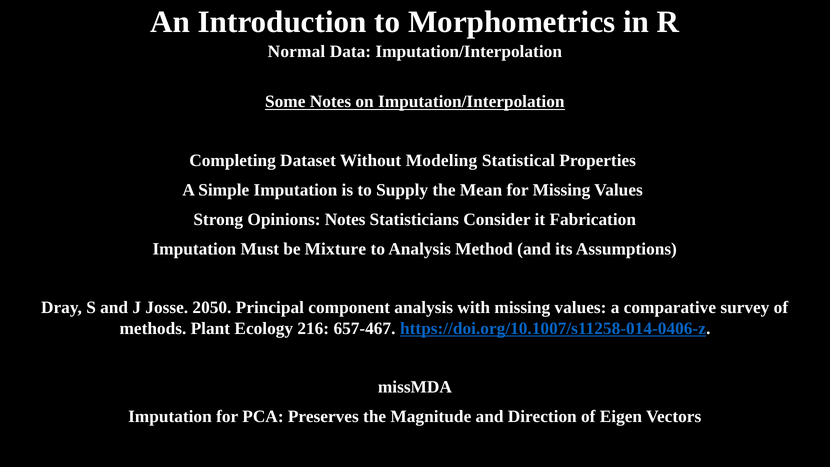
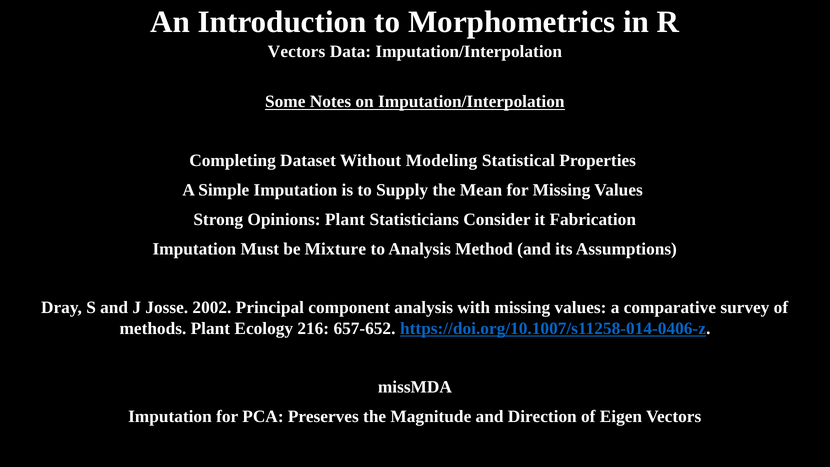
Normal at (297, 51): Normal -> Vectors
Opinions Notes: Notes -> Plant
2050: 2050 -> 2002
657-467: 657-467 -> 657-652
